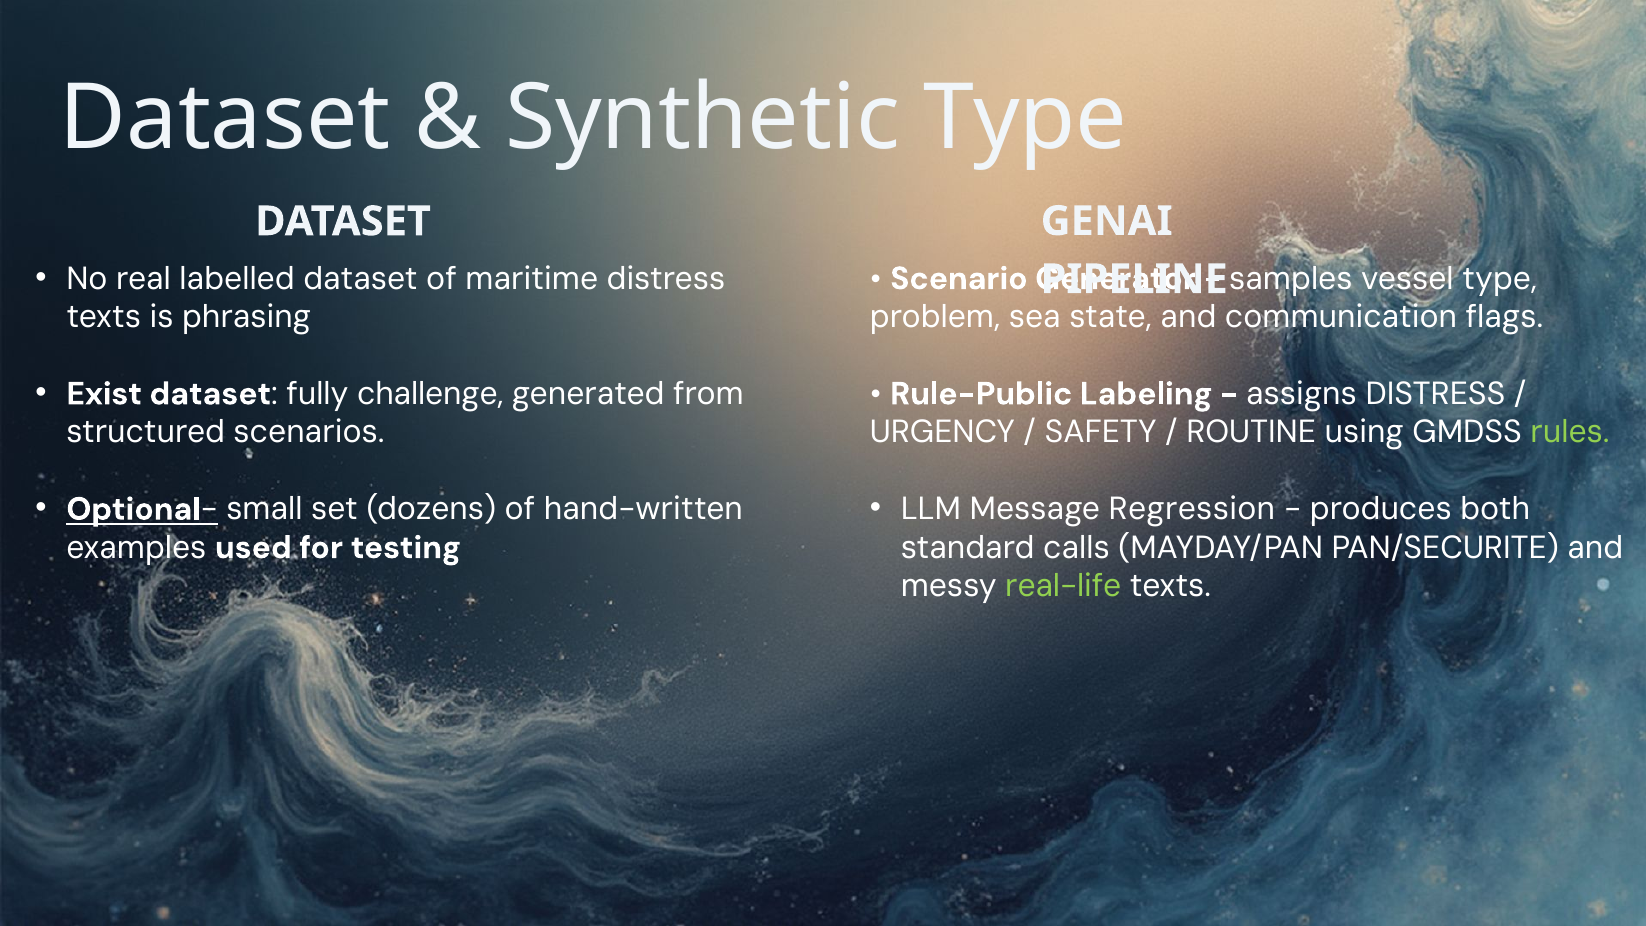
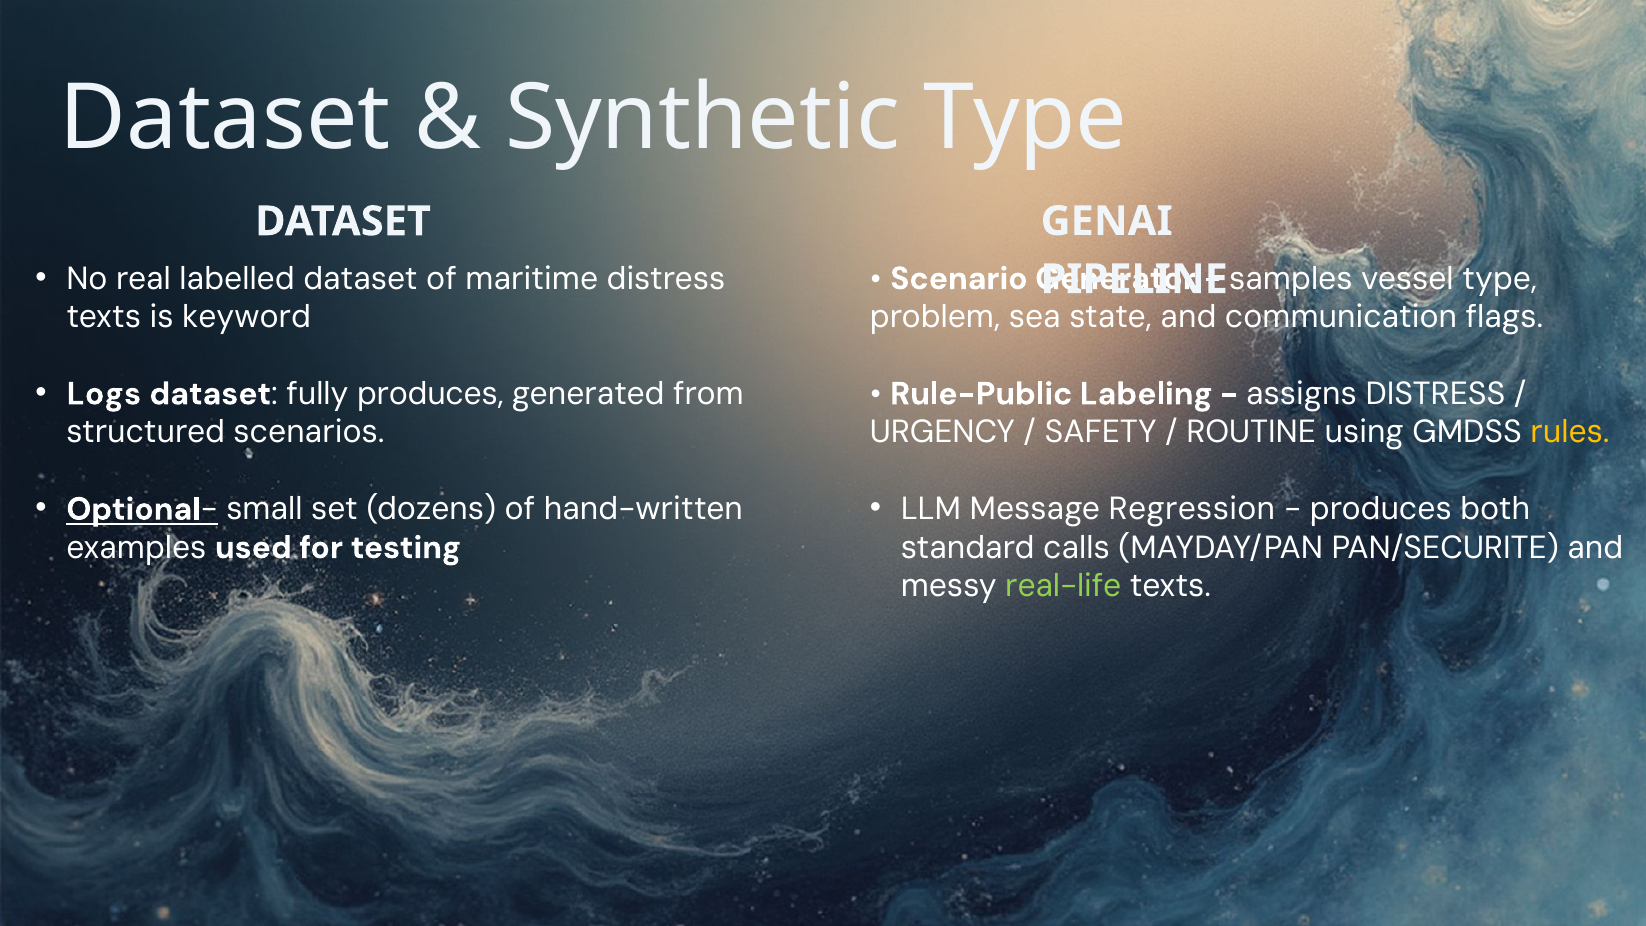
phrasing: phrasing -> keyword
Exist: Exist -> Logs
fully challenge: challenge -> produces
rules colour: light green -> yellow
